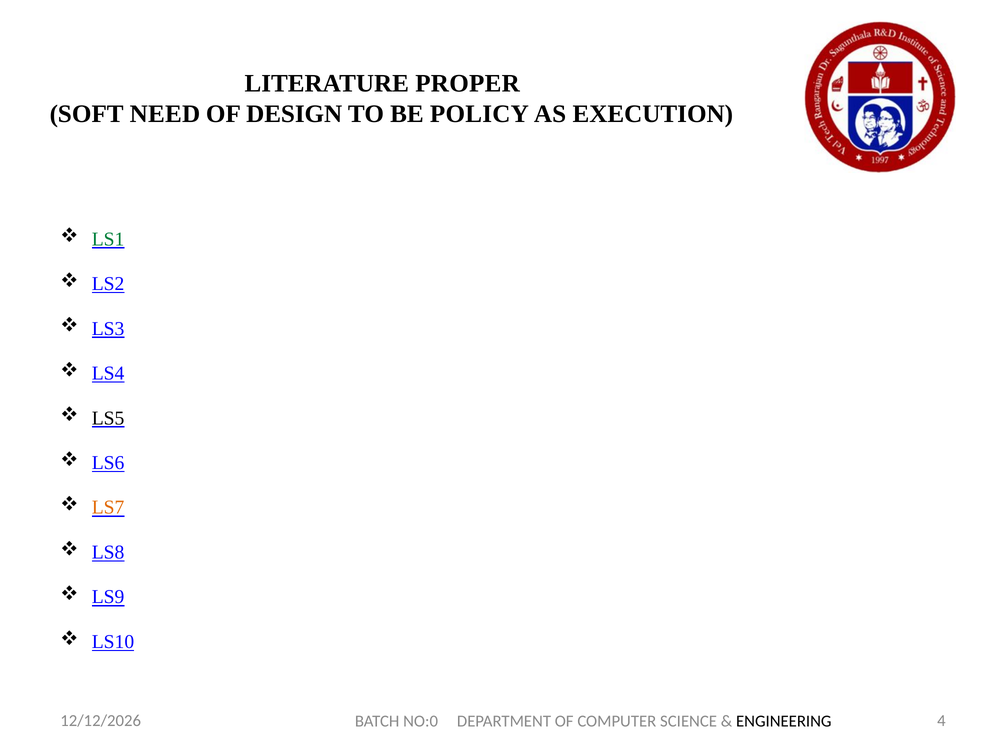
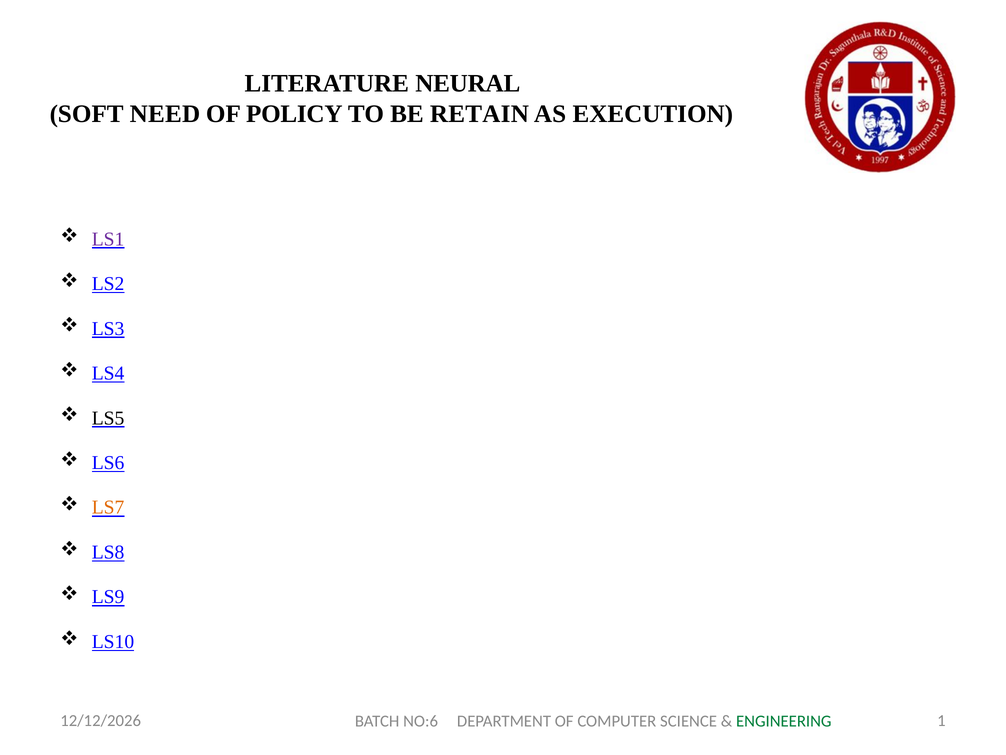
PROPER: PROPER -> NEURAL
DESIGN: DESIGN -> POLICY
POLICY: POLICY -> RETAIN
LS1 colour: green -> purple
4: 4 -> 1
NO:0: NO:0 -> NO:6
ENGINEERING colour: black -> green
